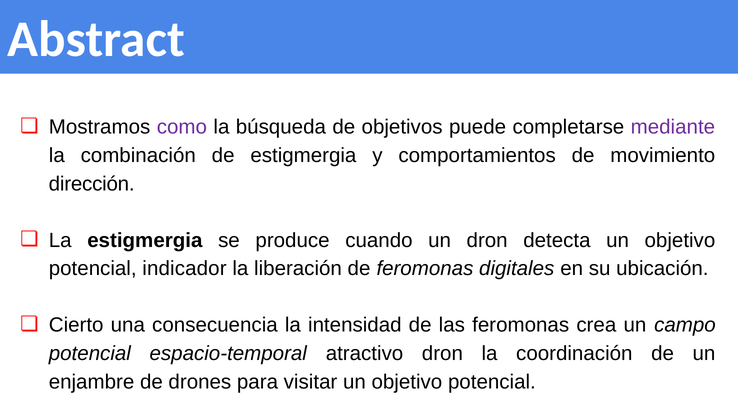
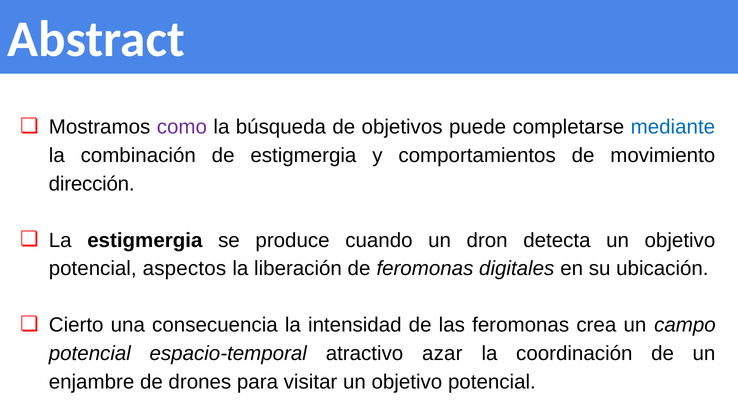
mediante colour: purple -> blue
indicador: indicador -> aspectos
atractivo dron: dron -> azar
